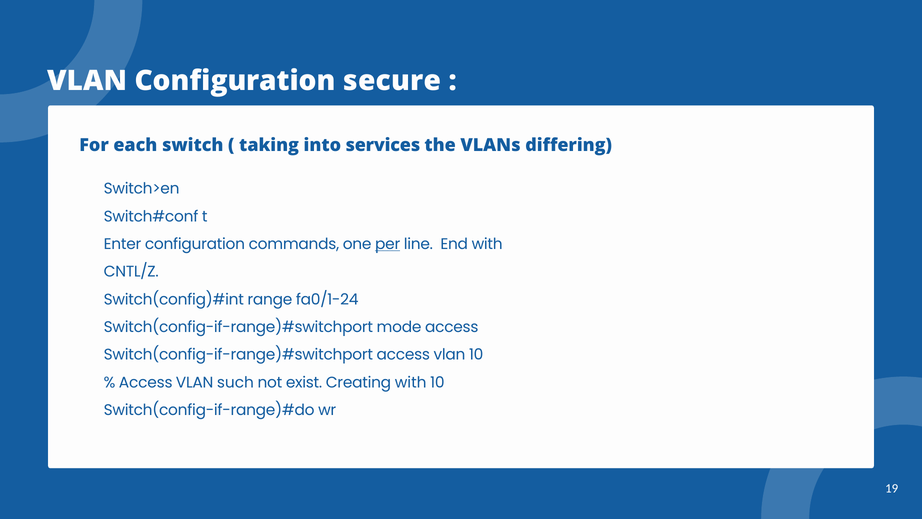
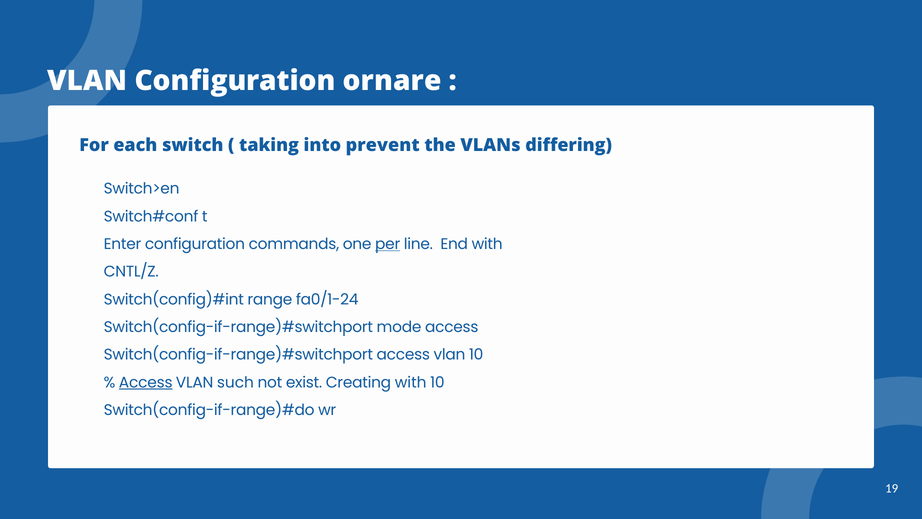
secure: secure -> ornare
services: services -> prevent
Access at (146, 382) underline: none -> present
